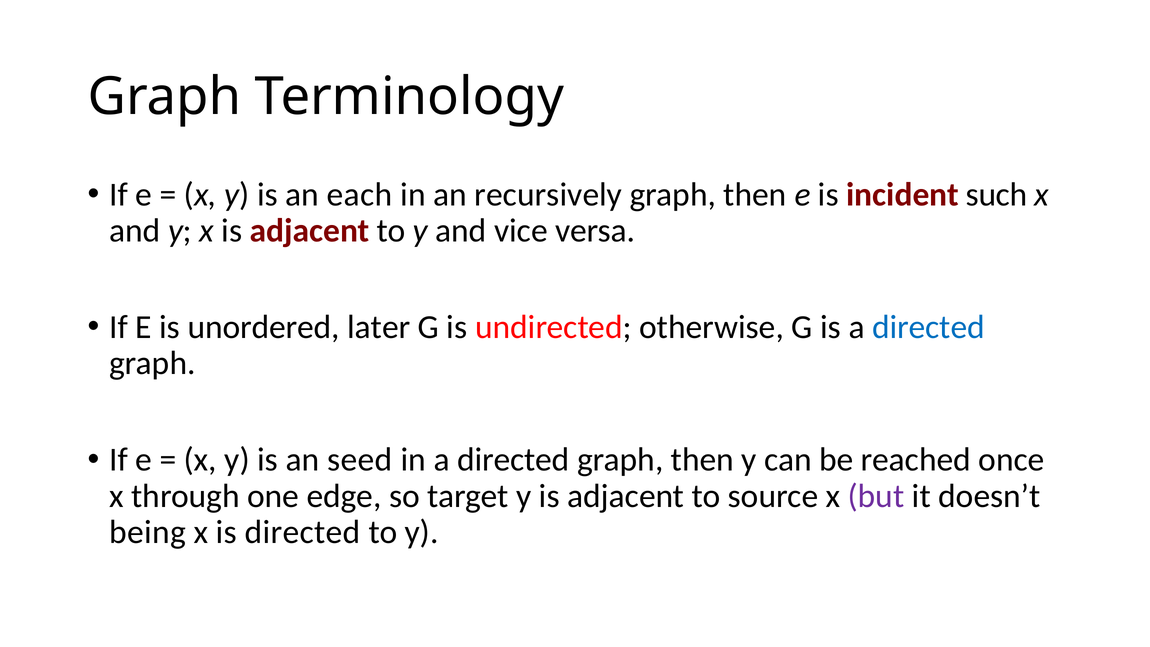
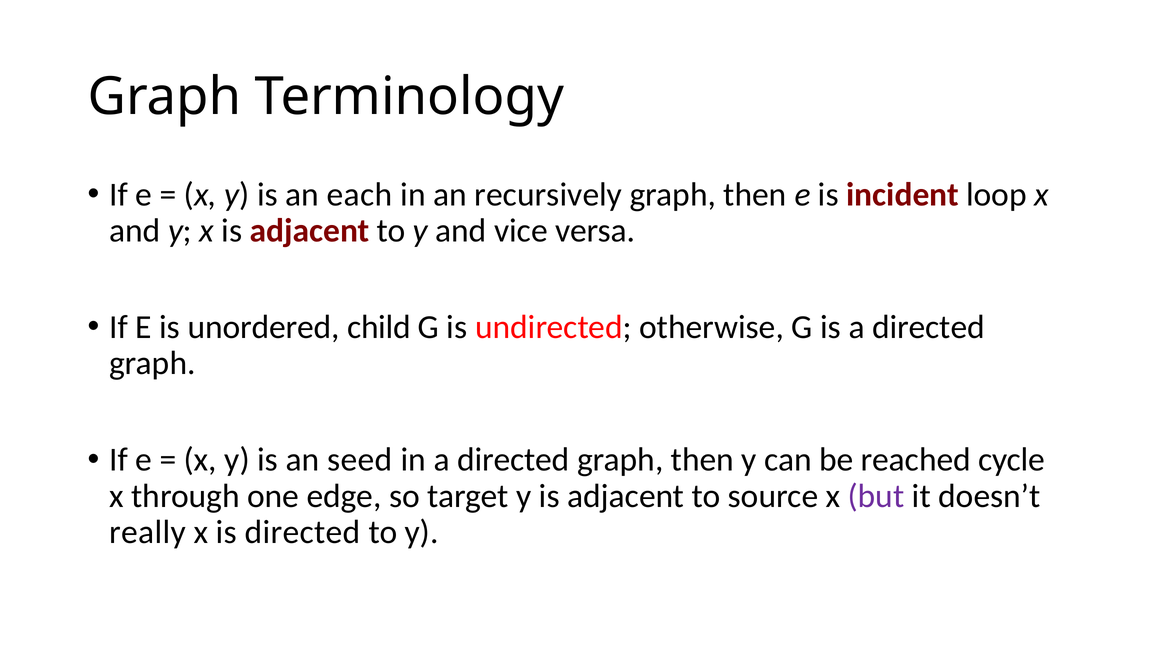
such: such -> loop
later: later -> child
directed at (928, 327) colour: blue -> black
once: once -> cycle
being: being -> really
